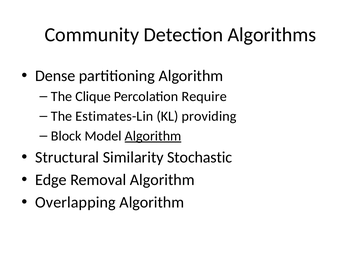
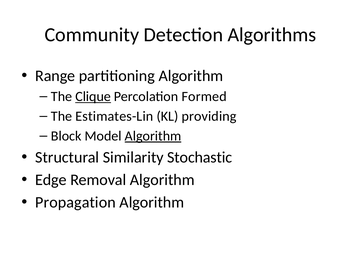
Dense: Dense -> Range
Clique underline: none -> present
Require: Require -> Formed
Overlapping: Overlapping -> Propagation
